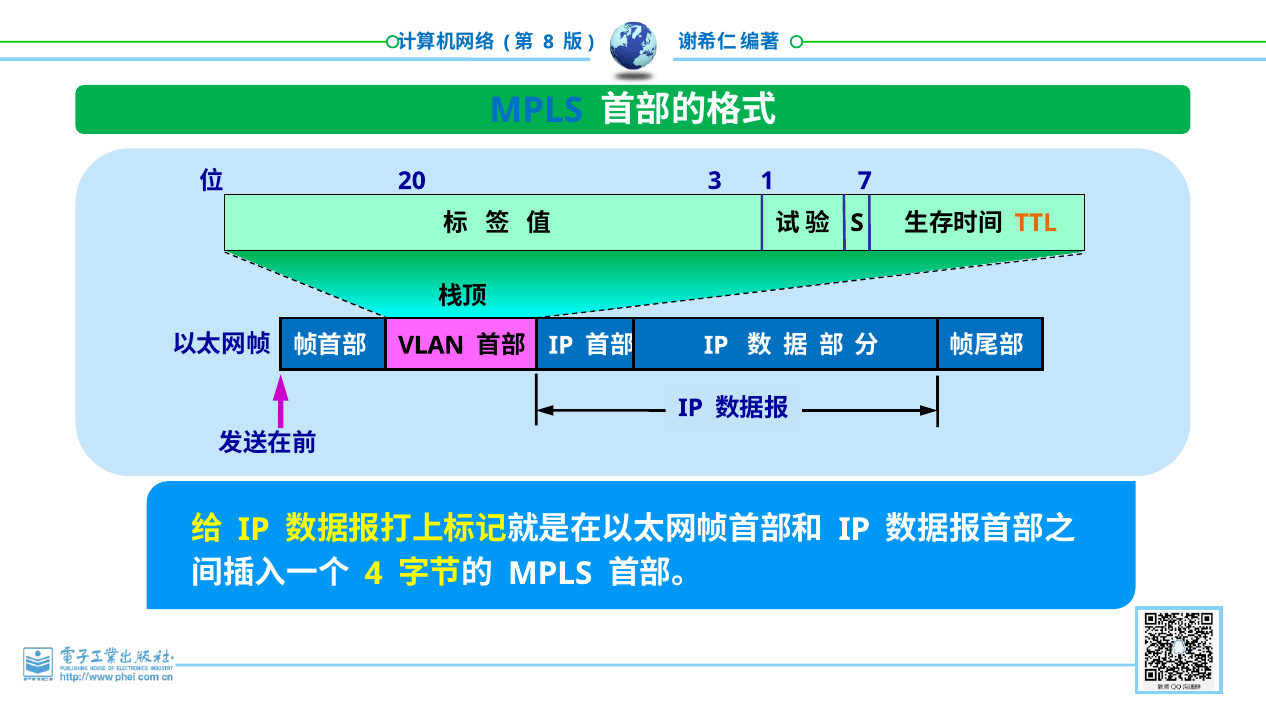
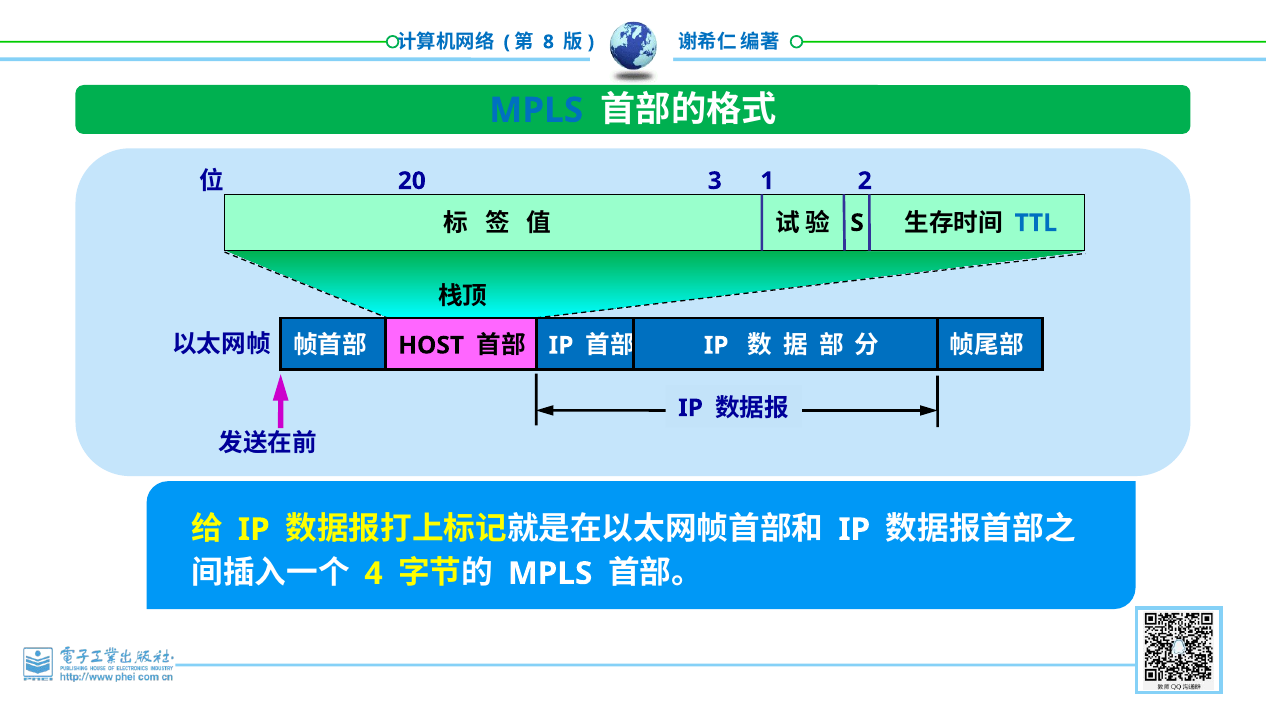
7: 7 -> 2
TTL colour: orange -> blue
VLAN: VLAN -> HOST
